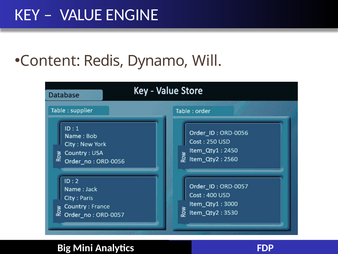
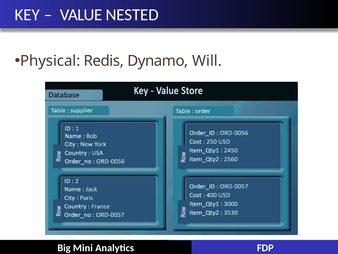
ENGINE: ENGINE -> NESTED
Content: Content -> Physical
